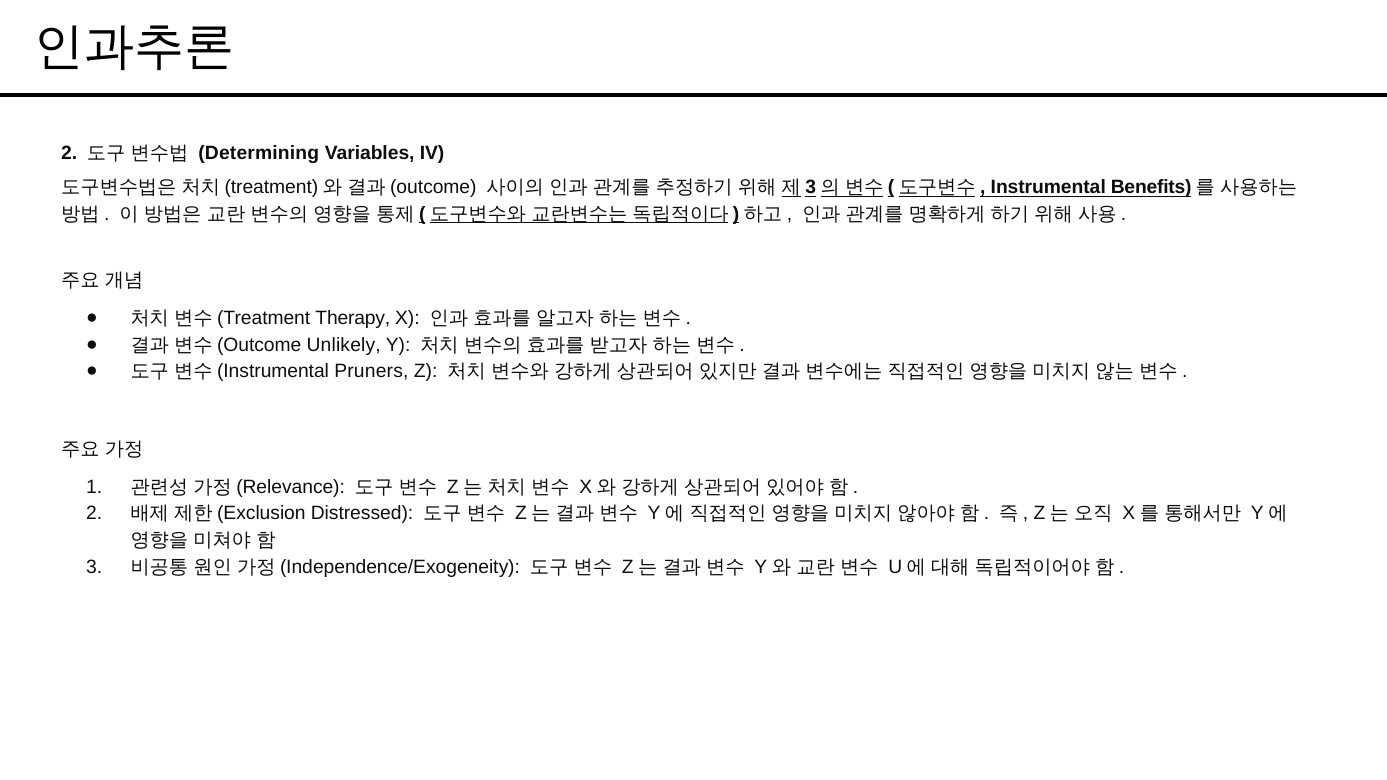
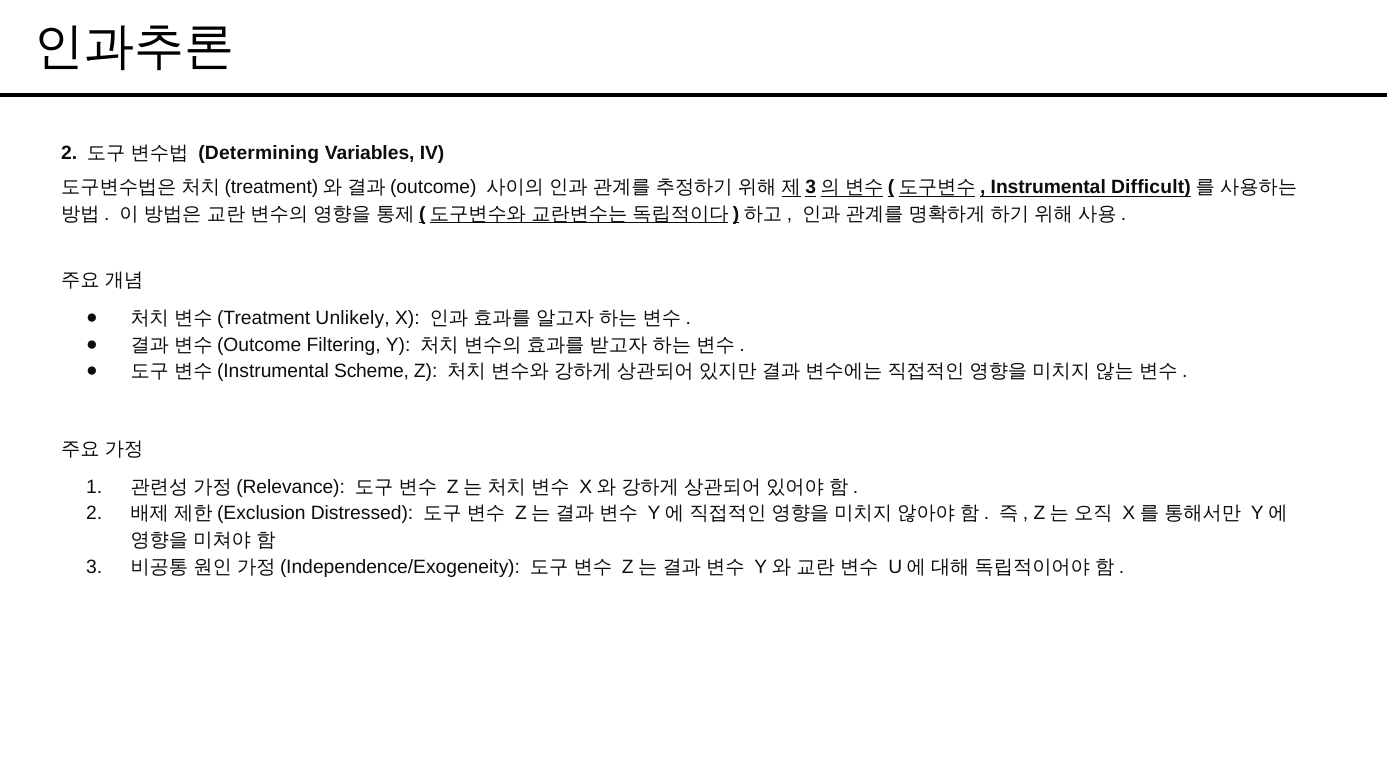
Benefits: Benefits -> Difficult
Therapy: Therapy -> Unlikely
Unlikely: Unlikely -> Filtering
Pruners: Pruners -> Scheme
